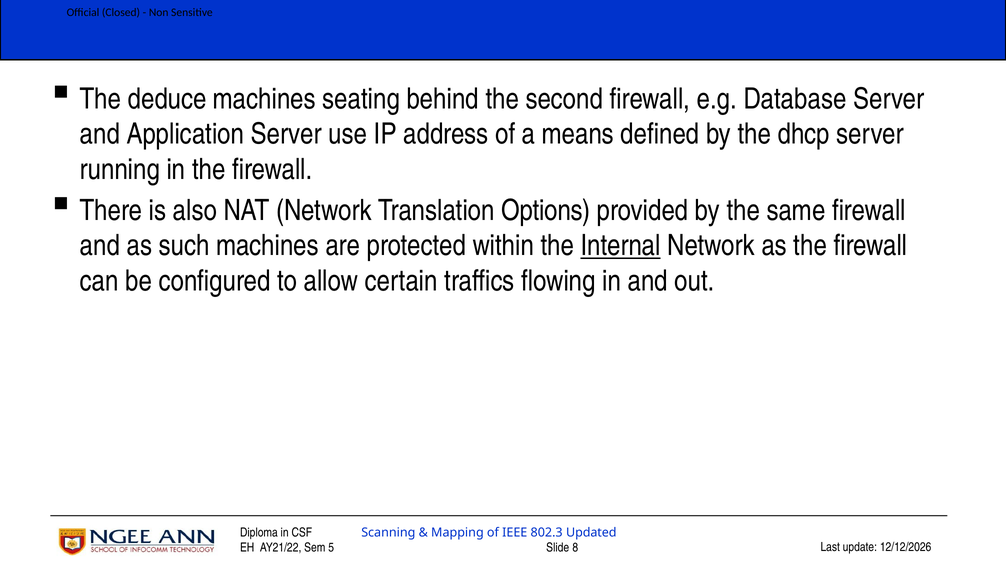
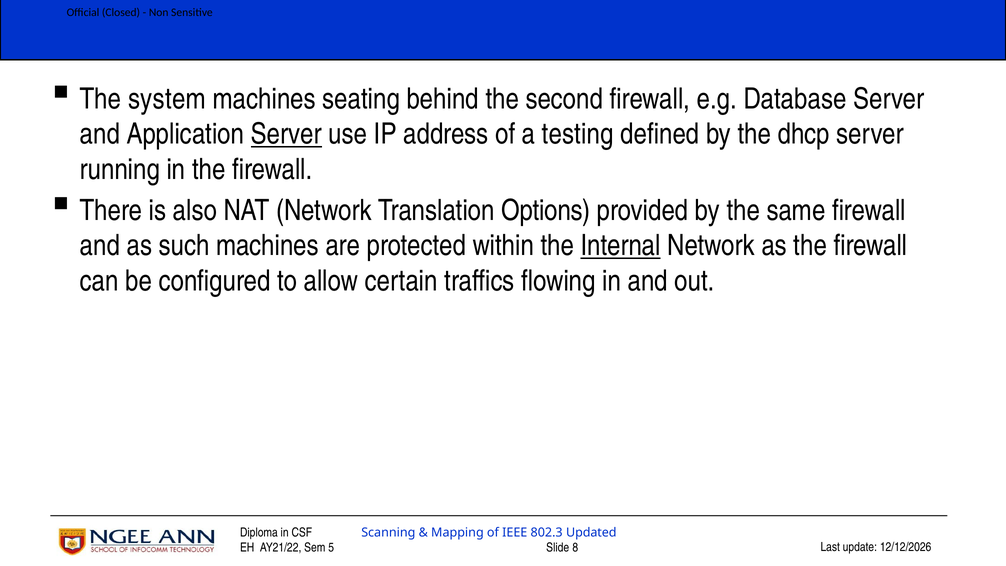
deduce: deduce -> system
Server at (286, 134) underline: none -> present
means: means -> testing
